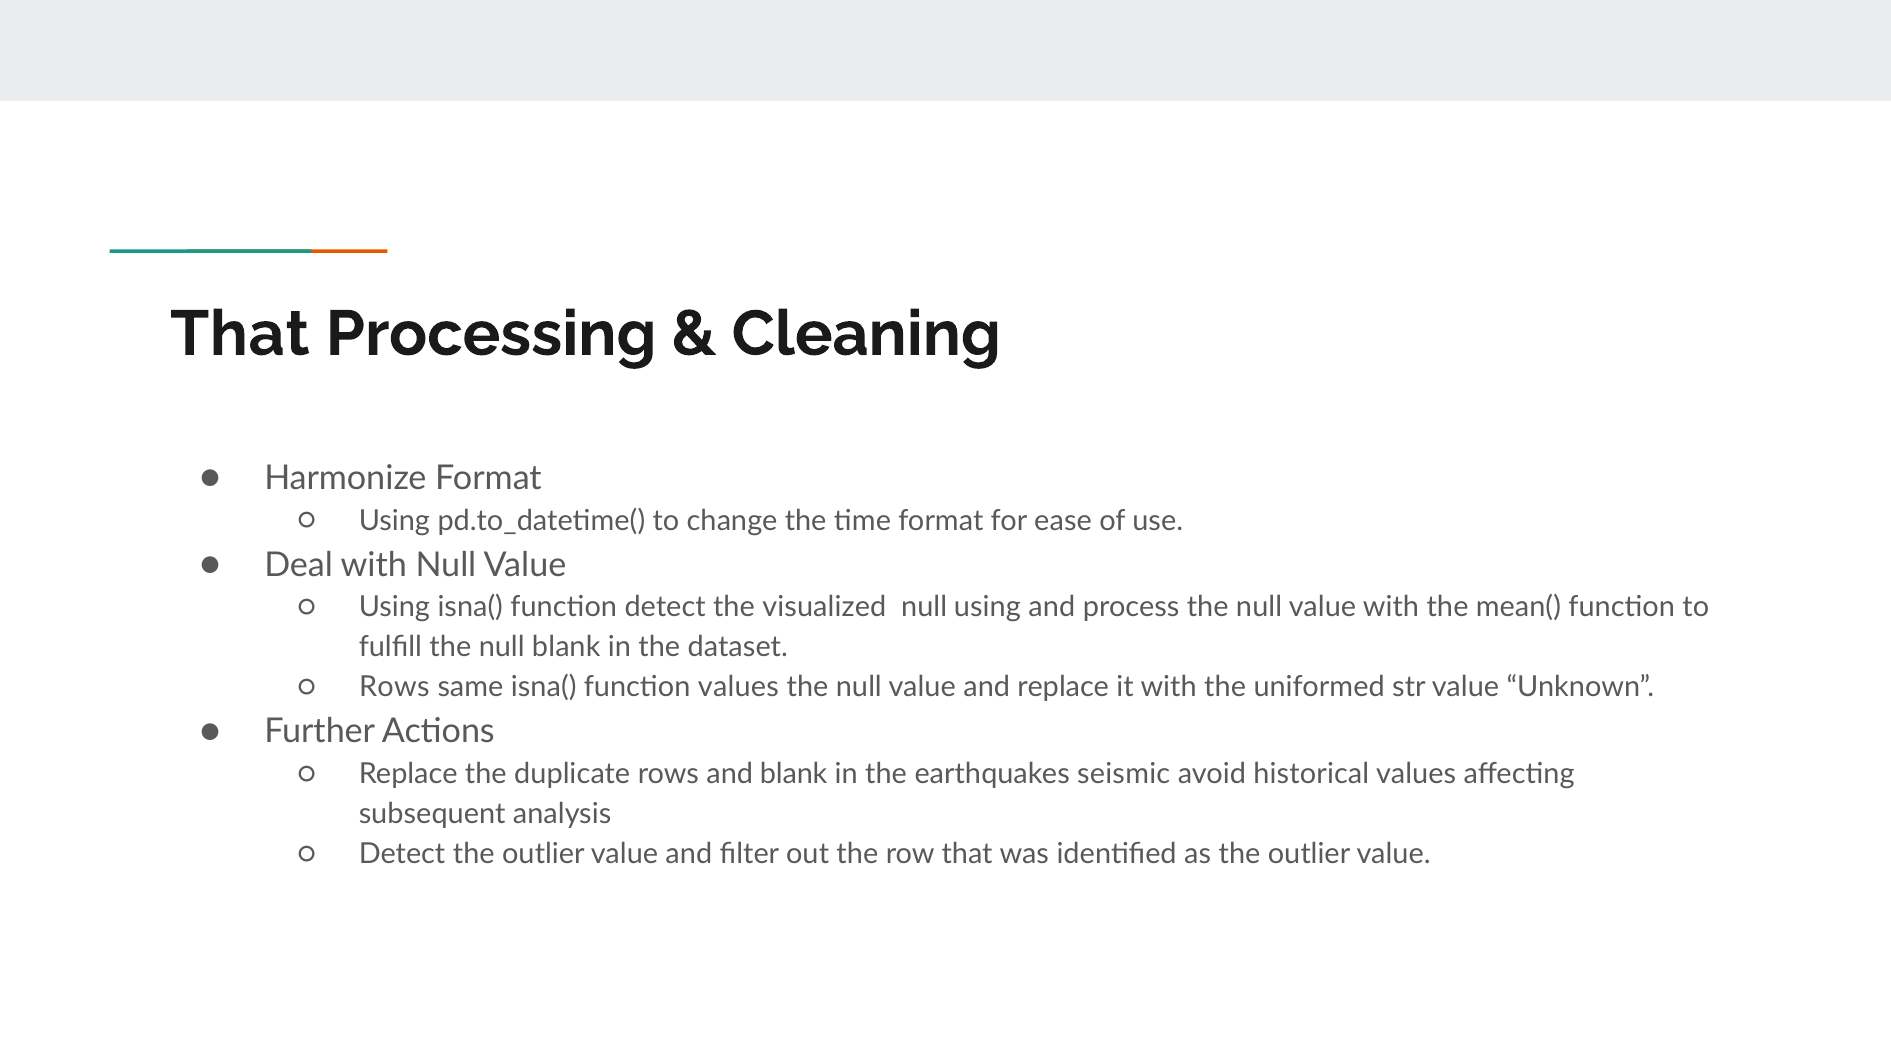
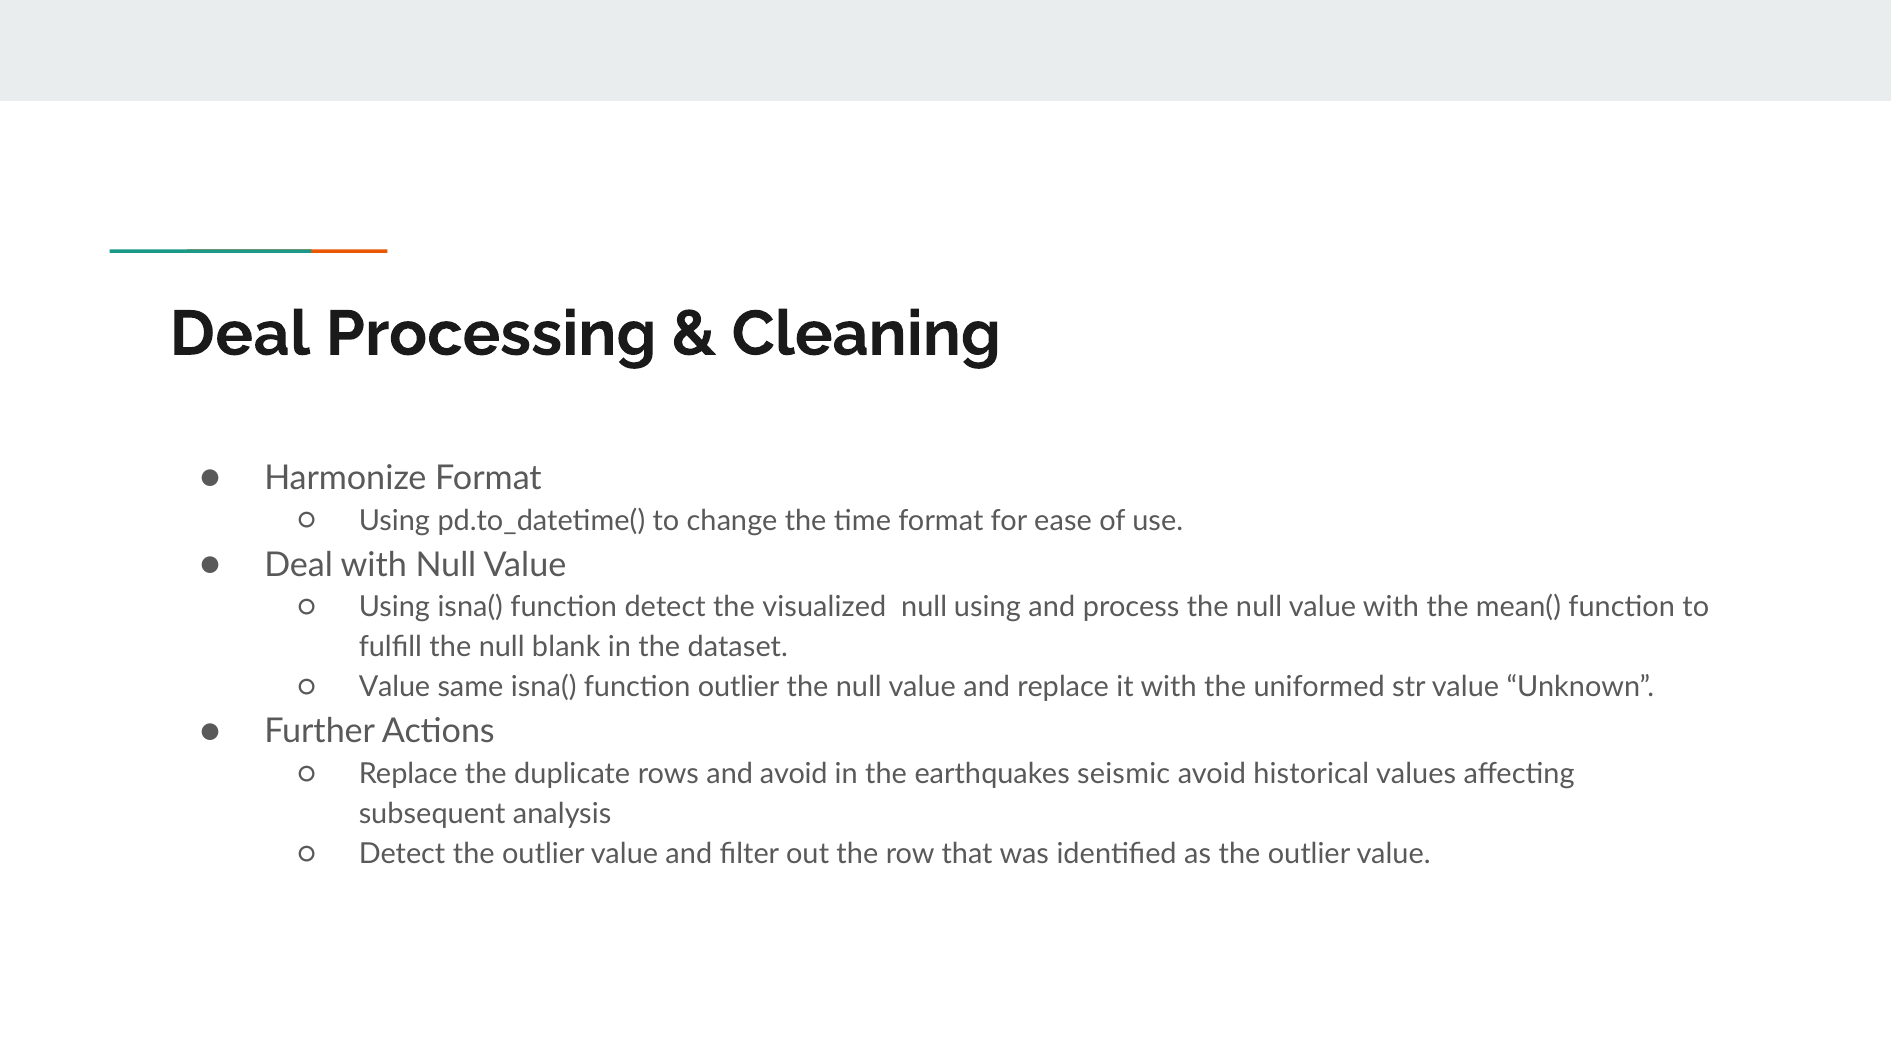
That at (240, 334): That -> Deal
Rows at (394, 687): Rows -> Value
function values: values -> outlier
and blank: blank -> avoid
